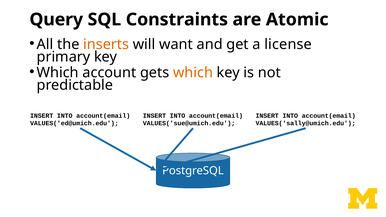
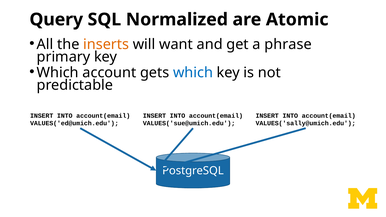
Constraints: Constraints -> Normalized
license: license -> phrase
which at (193, 73) colour: orange -> blue
